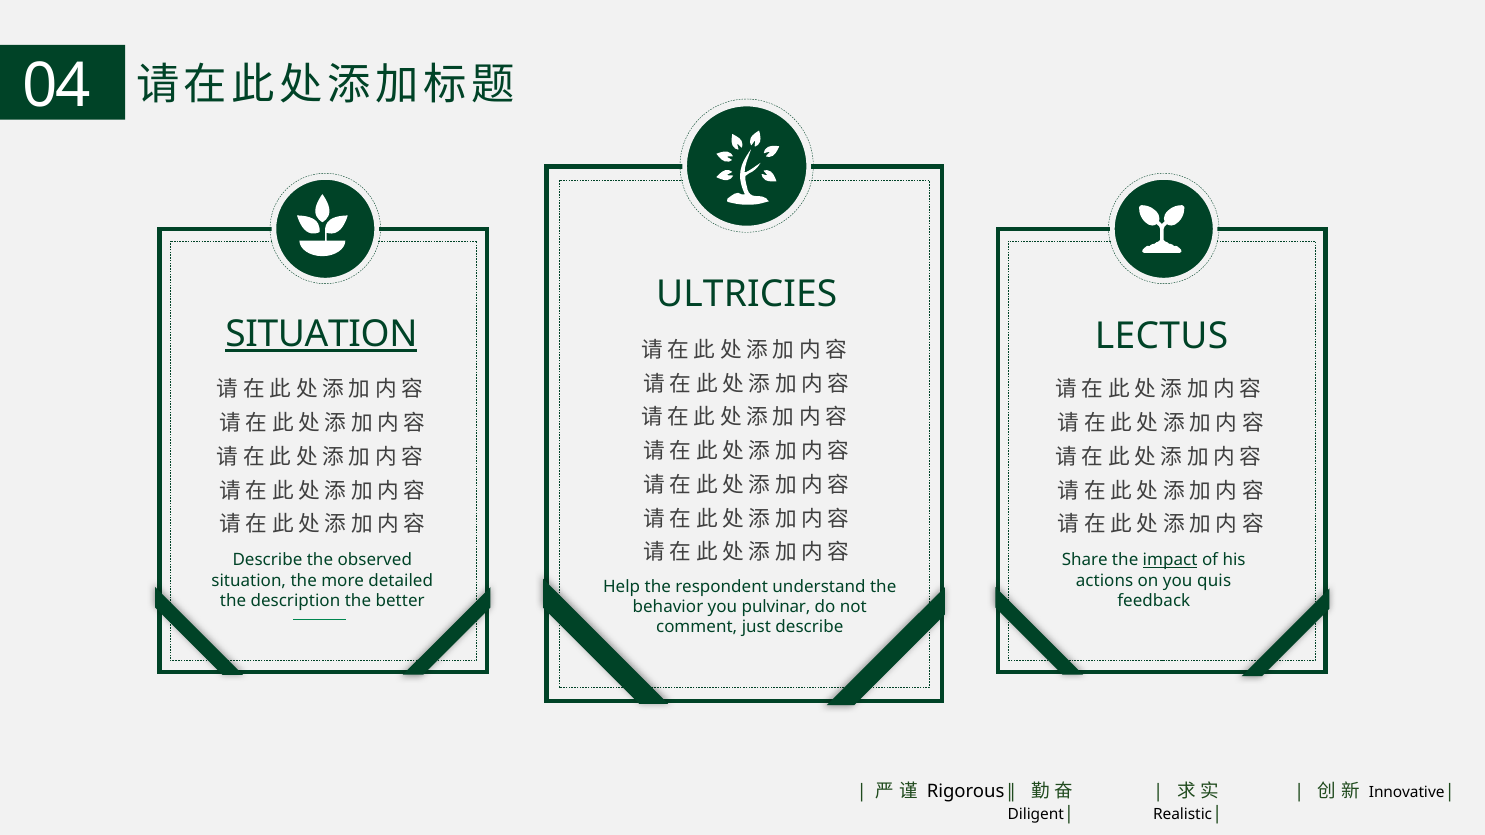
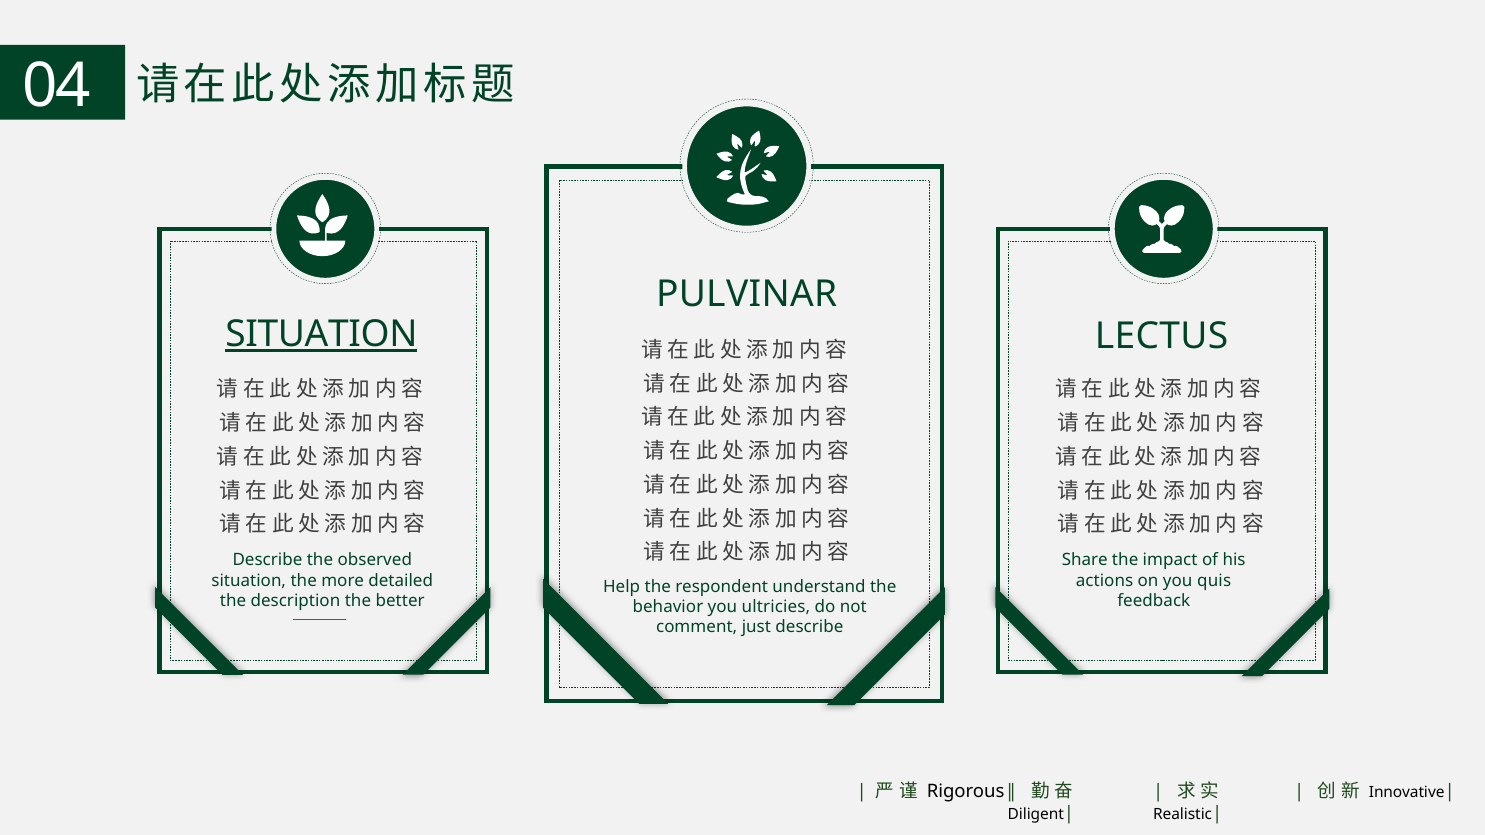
ULTRICIES: ULTRICIES -> PULVINAR
impact underline: present -> none
pulvinar: pulvinar -> ultricies
